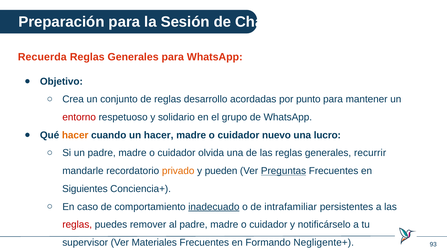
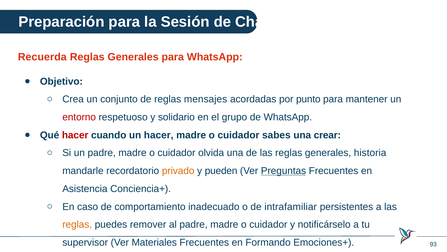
desarrollo: desarrollo -> mensajes
hacer at (75, 135) colour: orange -> red
nuevo: nuevo -> sabes
lucro: lucro -> crear
recurrir: recurrir -> historia
Siguientes: Siguientes -> Asistencia
inadecuado underline: present -> none
reglas at (77, 224) colour: red -> orange
Negligente+: Negligente+ -> Emociones+
